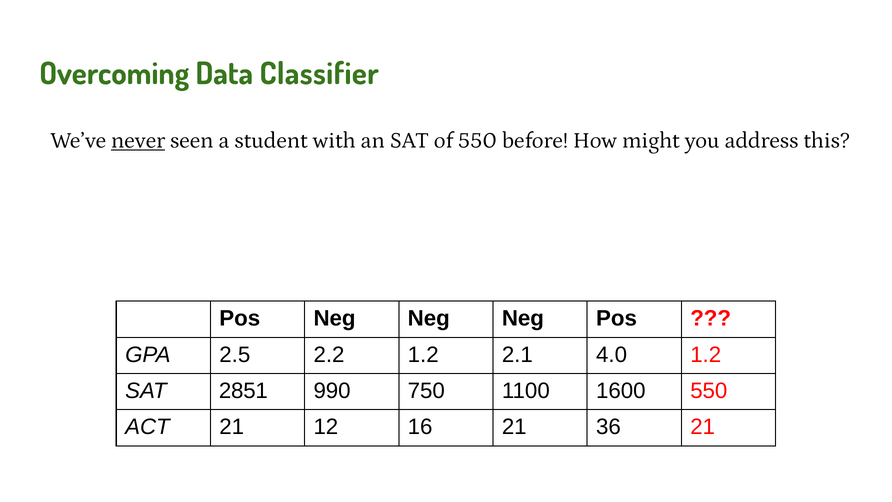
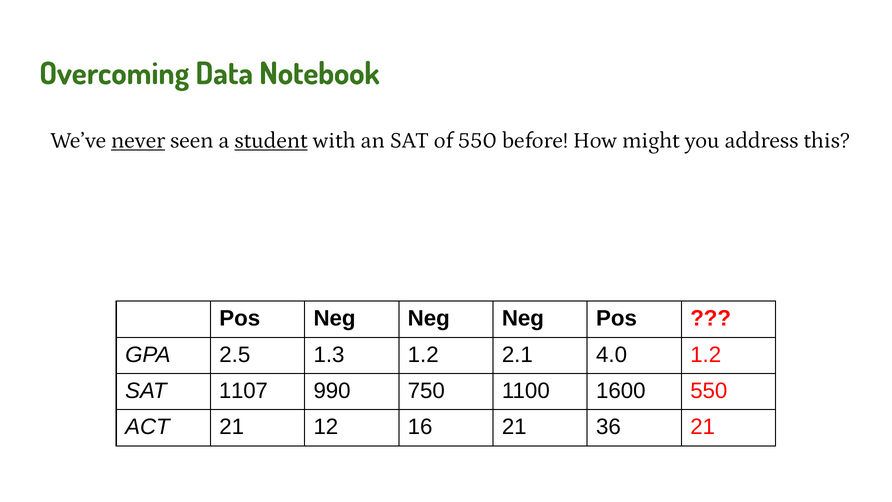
Classifier: Classifier -> Notebook
student underline: none -> present
2.2: 2.2 -> 1.3
2851: 2851 -> 1107
